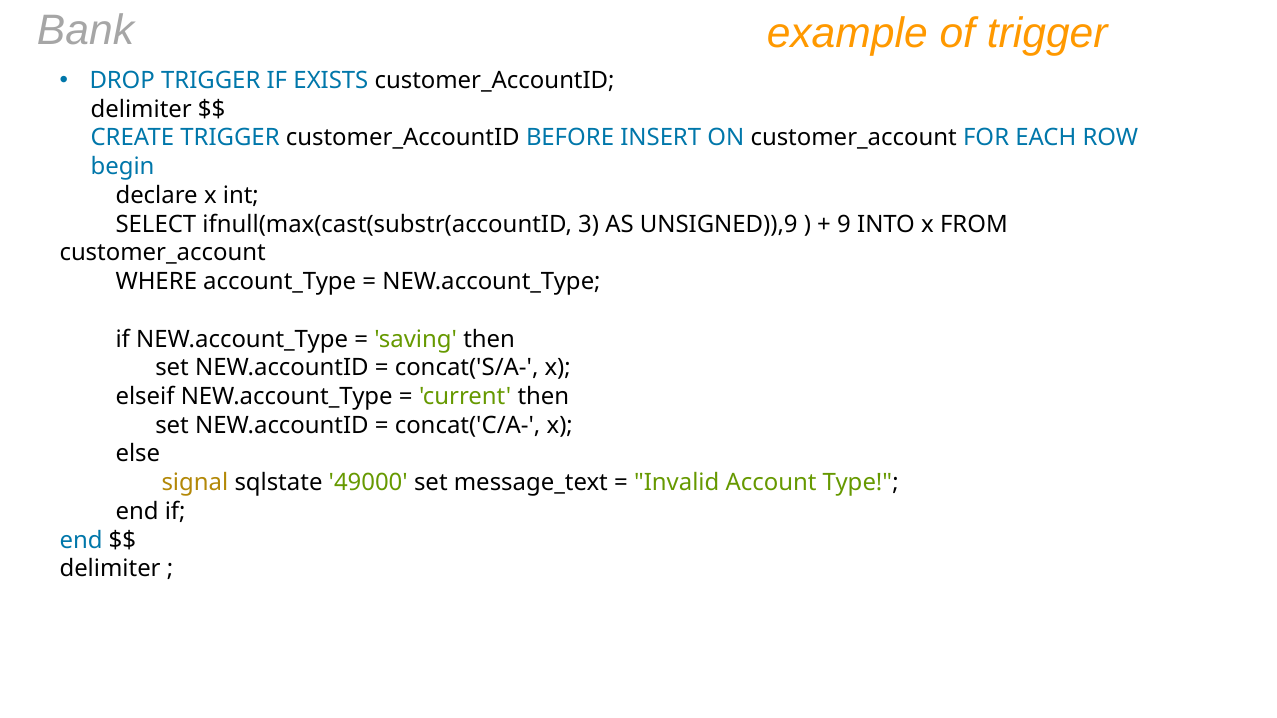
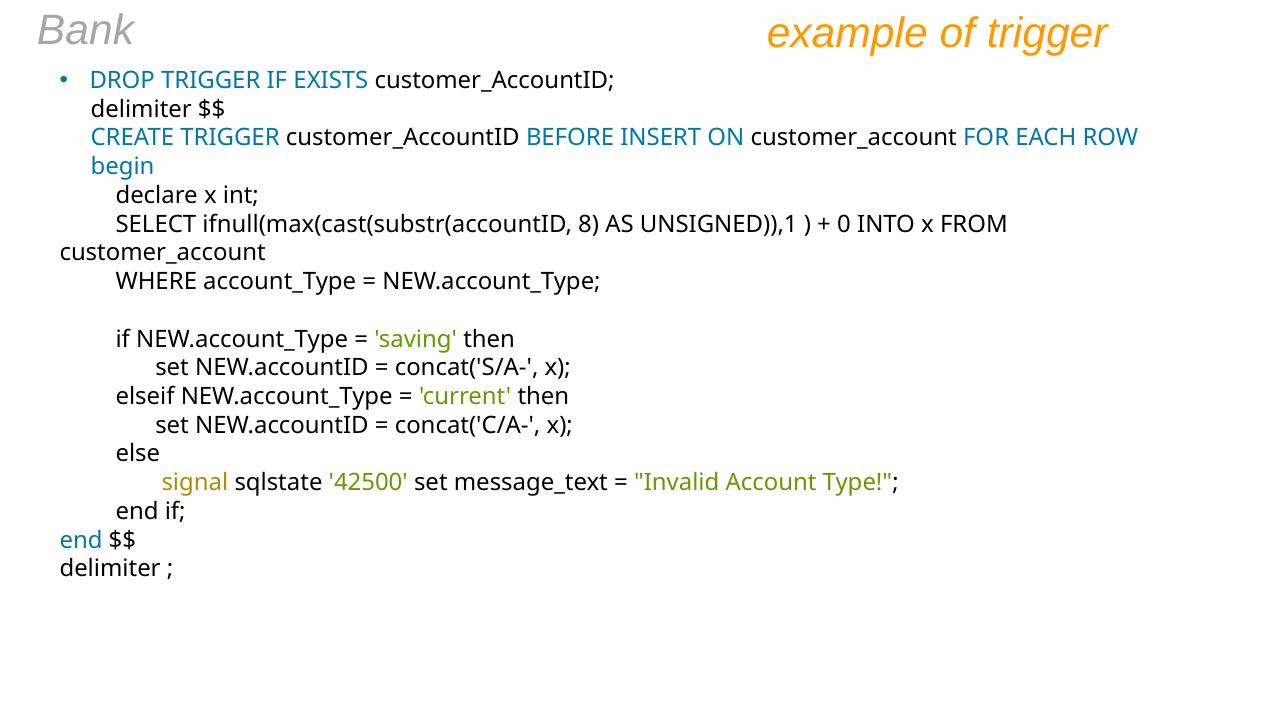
3: 3 -> 8
UNSIGNED)),9: UNSIGNED)),9 -> UNSIGNED)),1
9: 9 -> 0
49000: 49000 -> 42500
